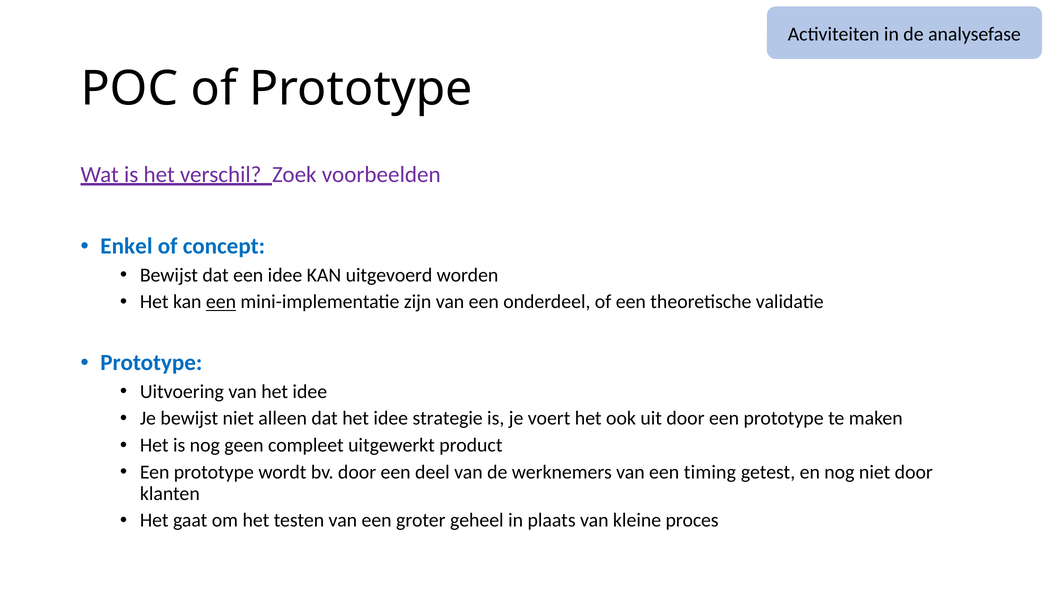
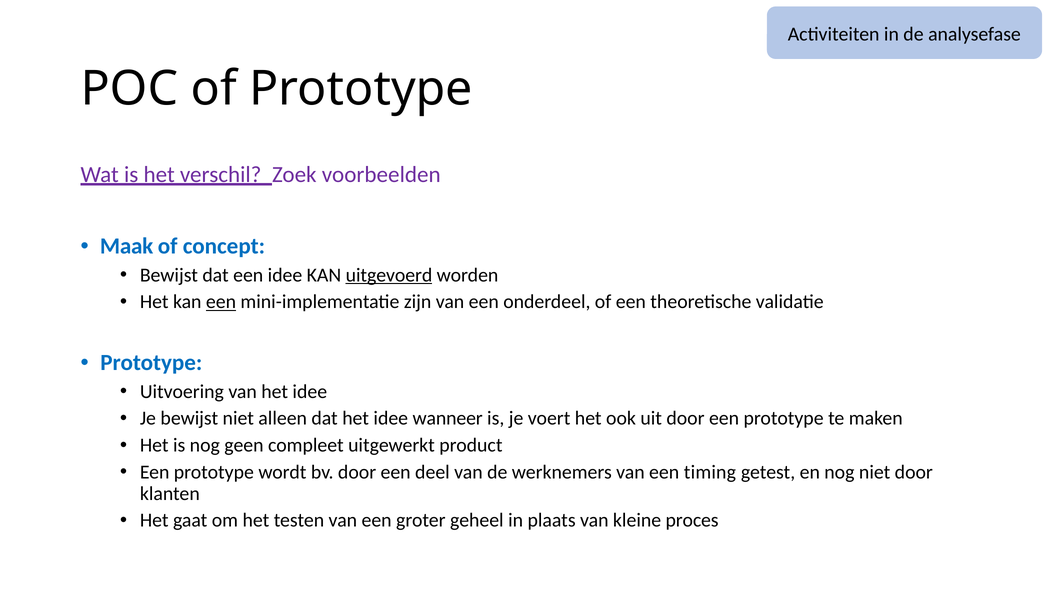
Enkel: Enkel -> Maak
uitgevoerd underline: none -> present
strategie: strategie -> wanneer
